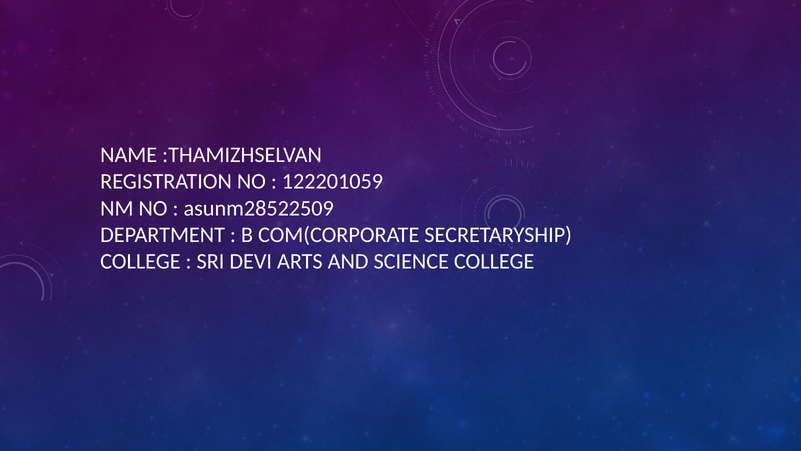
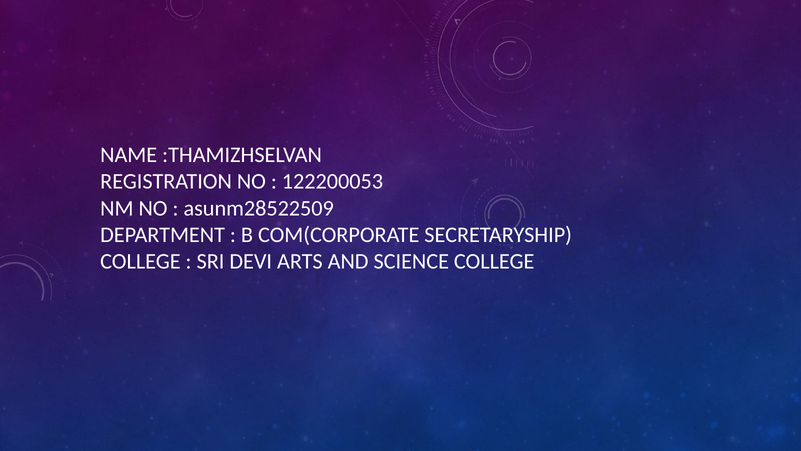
122201059: 122201059 -> 122200053
